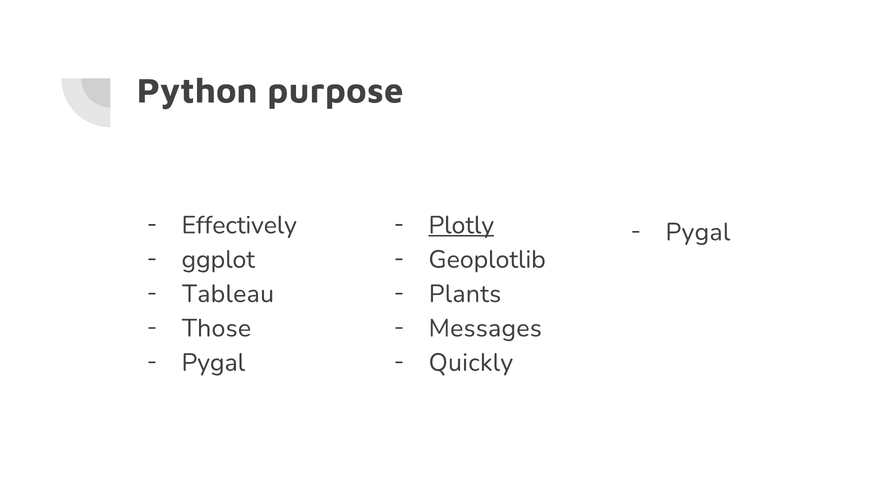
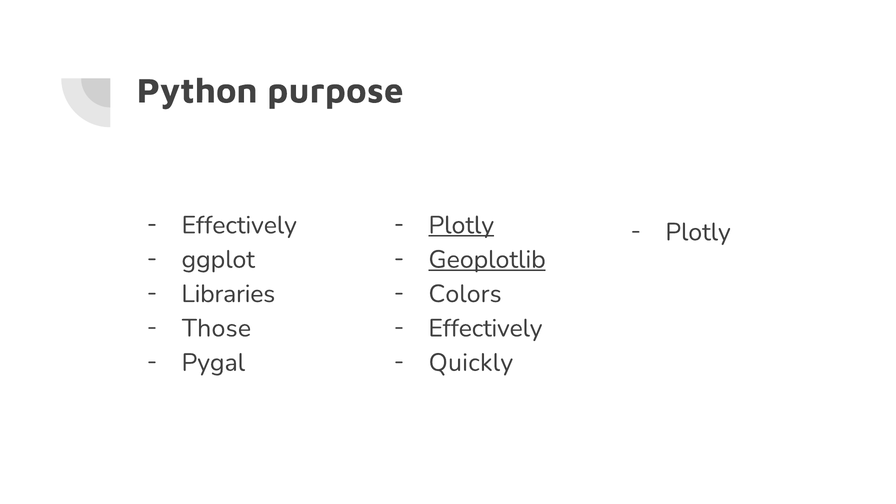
Pygal at (698, 232): Pygal -> Plotly
Geoplotlib underline: none -> present
Tableau: Tableau -> Libraries
Plants: Plants -> Colors
Messages at (485, 328): Messages -> Effectively
